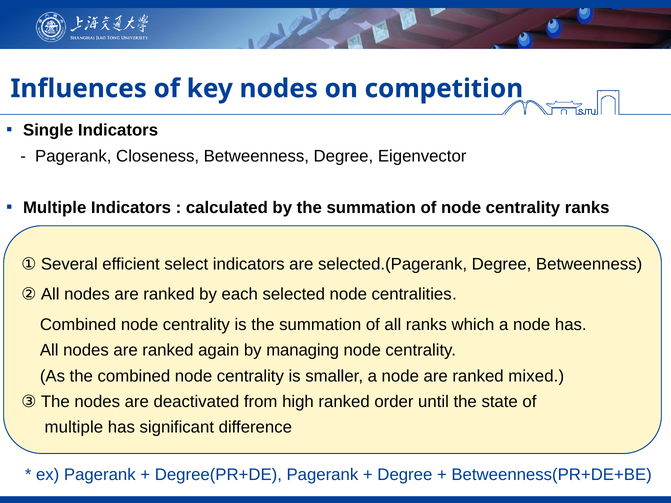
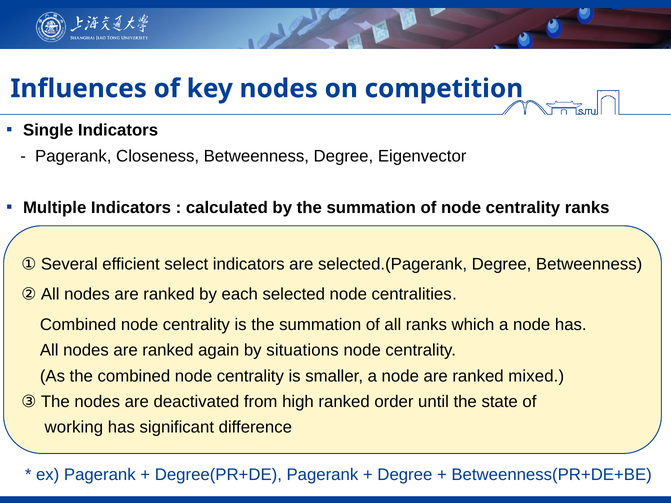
managing: managing -> situations
multiple at (74, 428): multiple -> working
